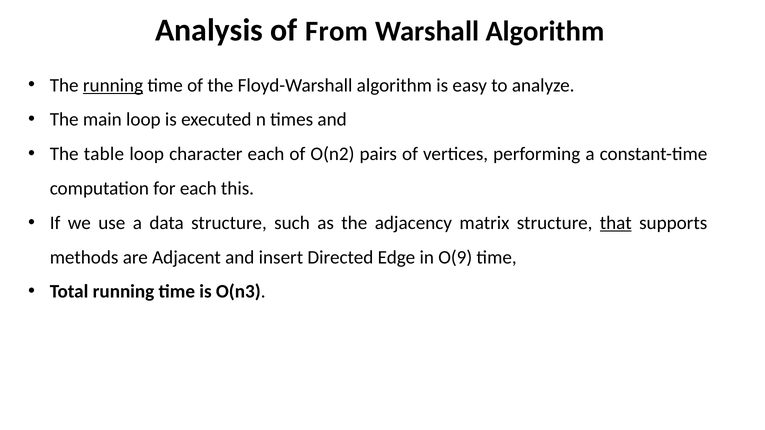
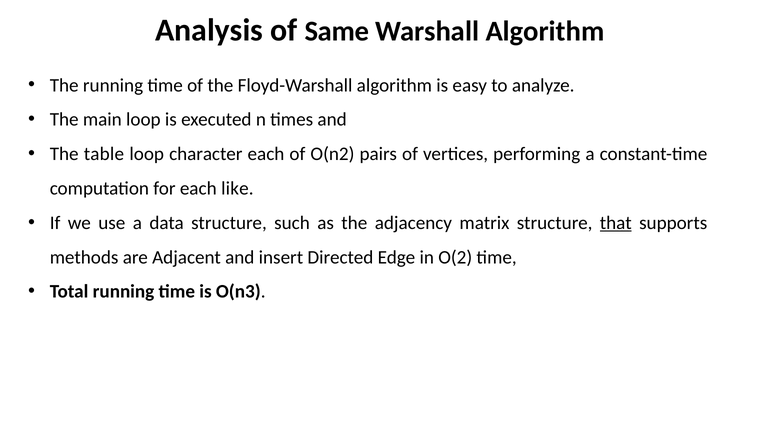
From: From -> Same
running at (113, 85) underline: present -> none
this: this -> like
O(9: O(9 -> O(2
